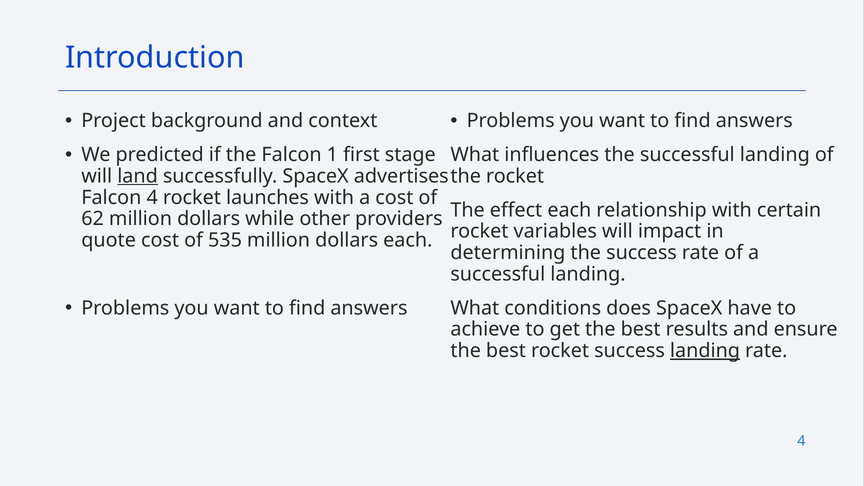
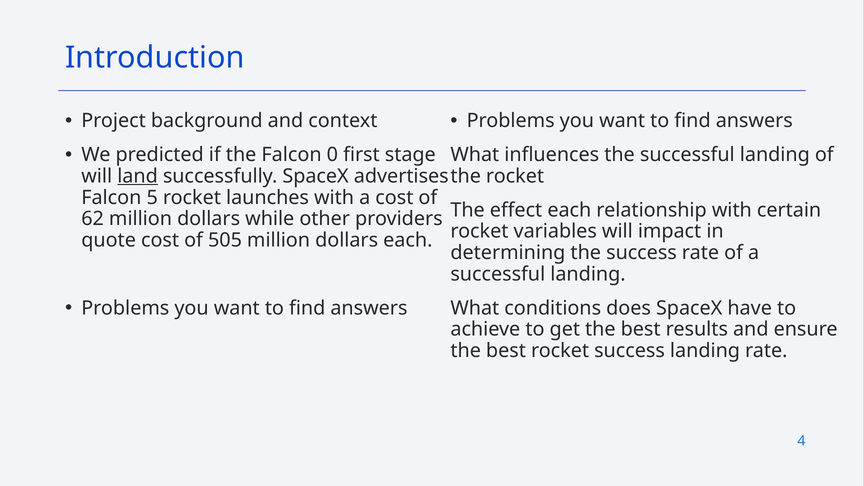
1: 1 -> 0
Falcon 4: 4 -> 5
535: 535 -> 505
landing at (705, 351) underline: present -> none
